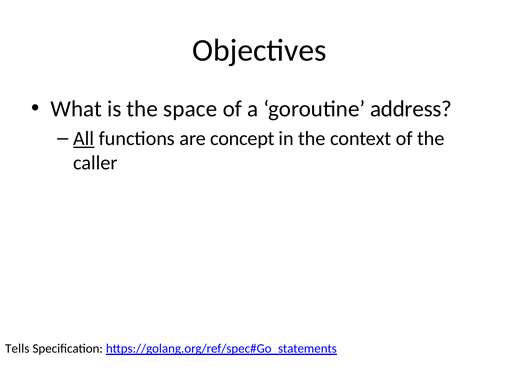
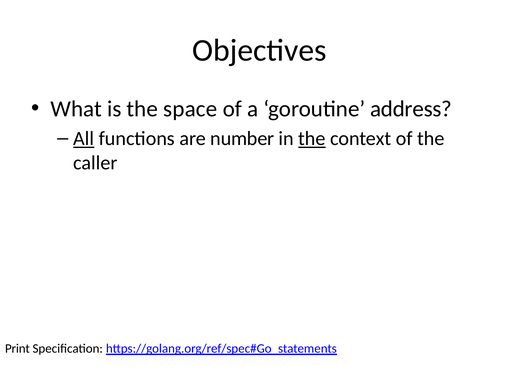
concept: concept -> number
the at (312, 139) underline: none -> present
Tells: Tells -> Print
